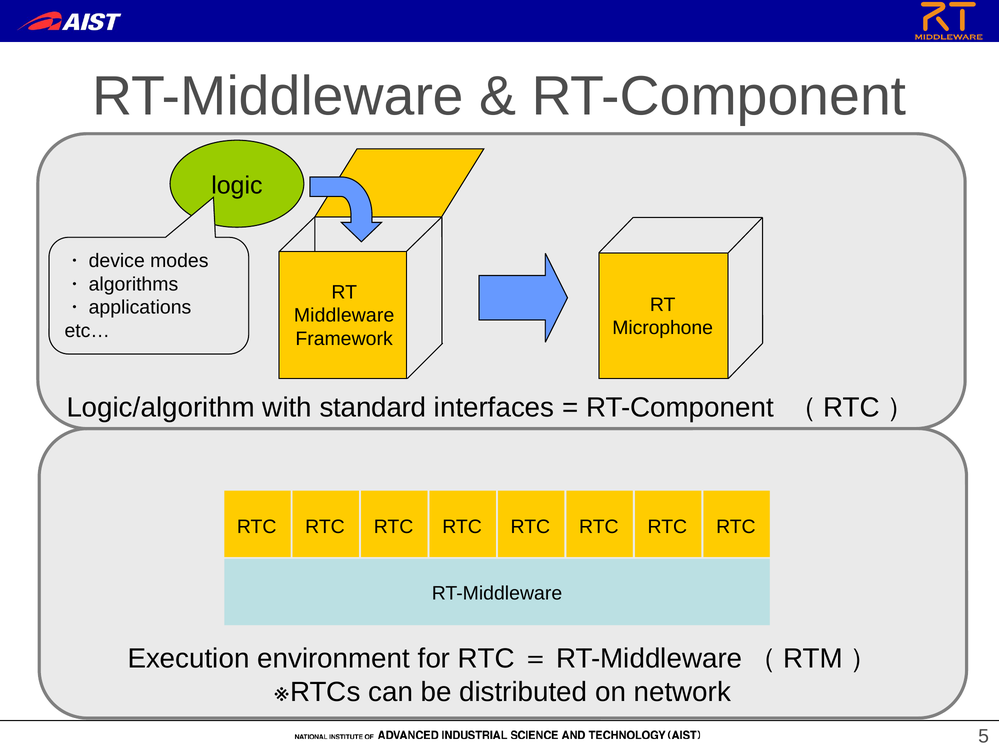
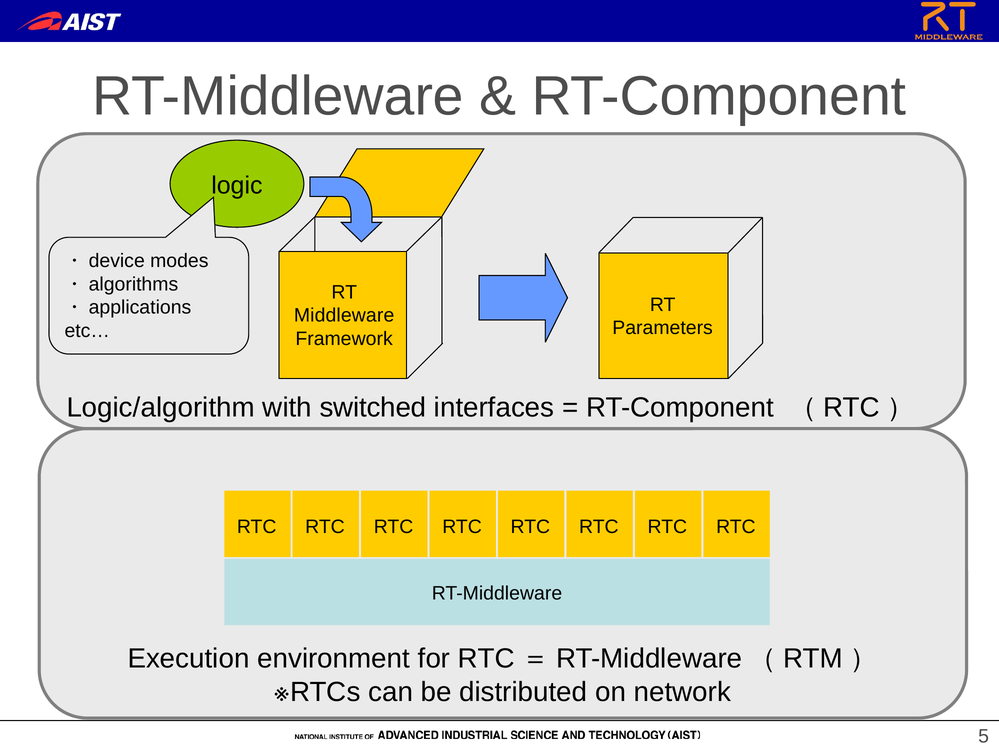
Microphone: Microphone -> Parameters
standard: standard -> switched
